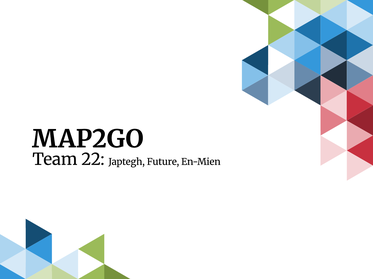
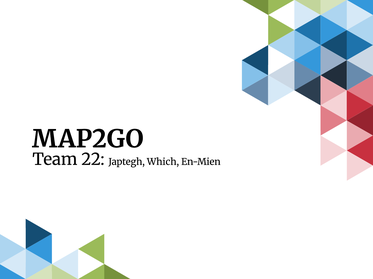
Future: Future -> Which
